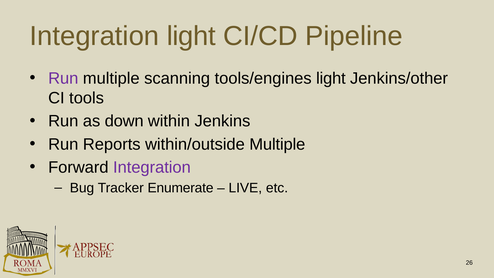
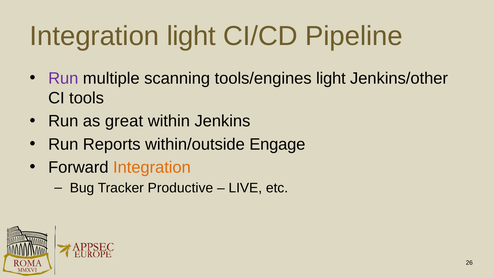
down: down -> great
within/outside Multiple: Multiple -> Engage
Integration at (152, 167) colour: purple -> orange
Enumerate: Enumerate -> Productive
